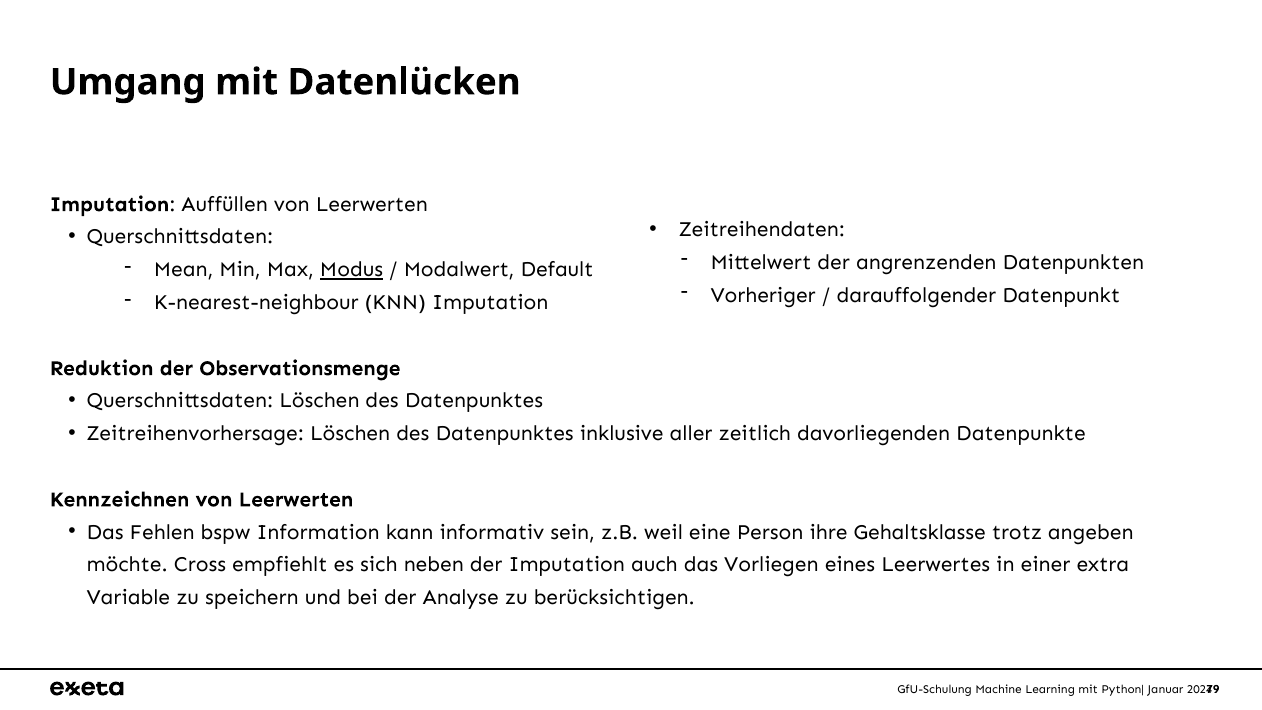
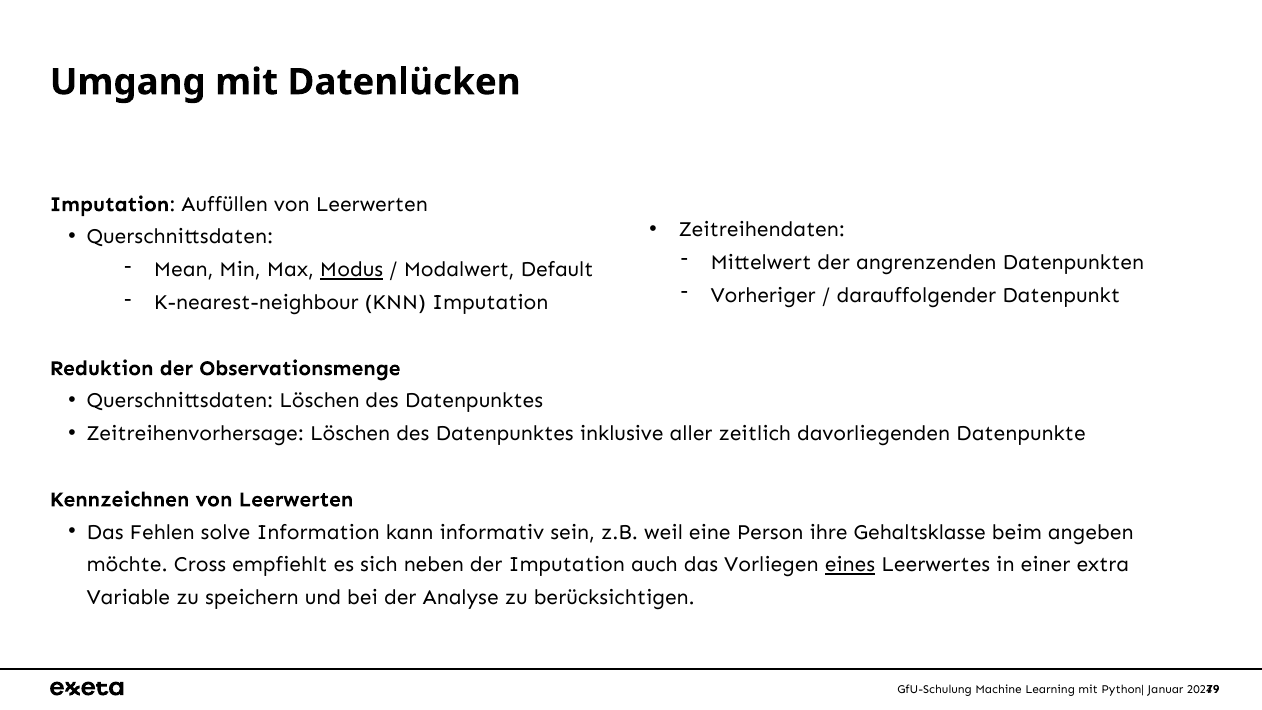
bspw: bspw -> solve
trotz: trotz -> beim
eines underline: none -> present
